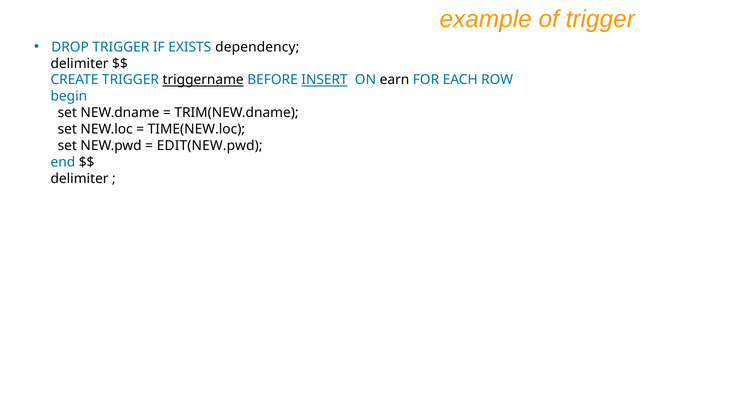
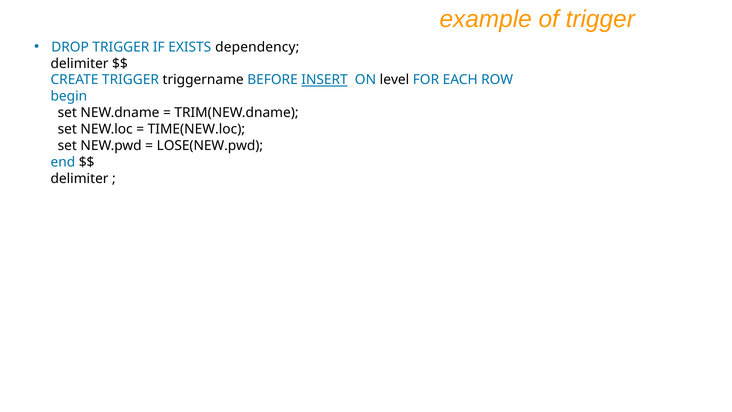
triggername underline: present -> none
earn: earn -> level
EDIT(NEW.pwd: EDIT(NEW.pwd -> LOSE(NEW.pwd
